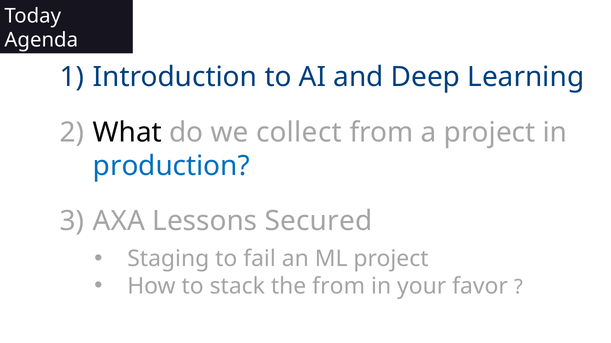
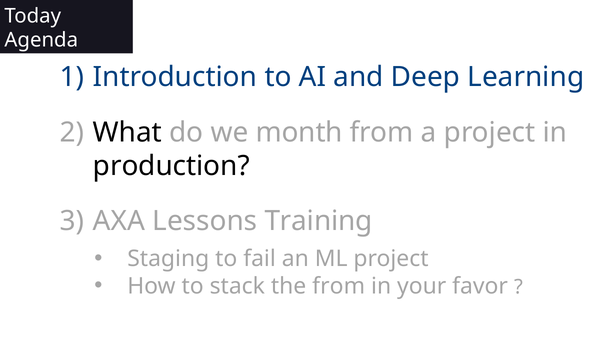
collect: collect -> month
production colour: blue -> black
Secured: Secured -> Training
